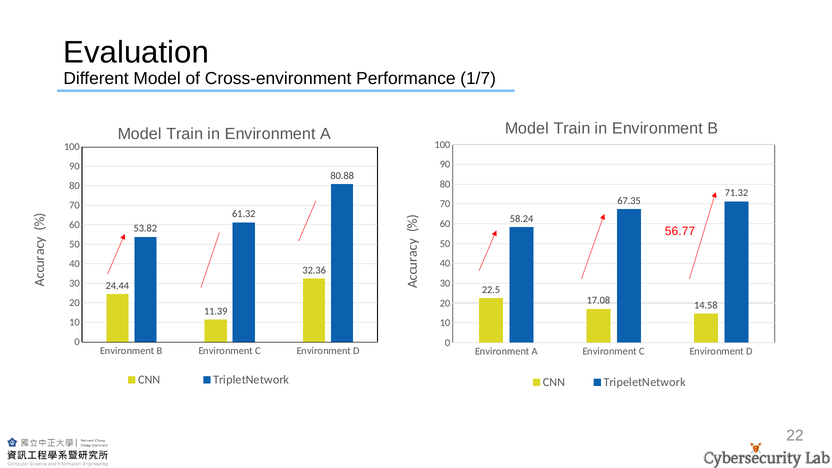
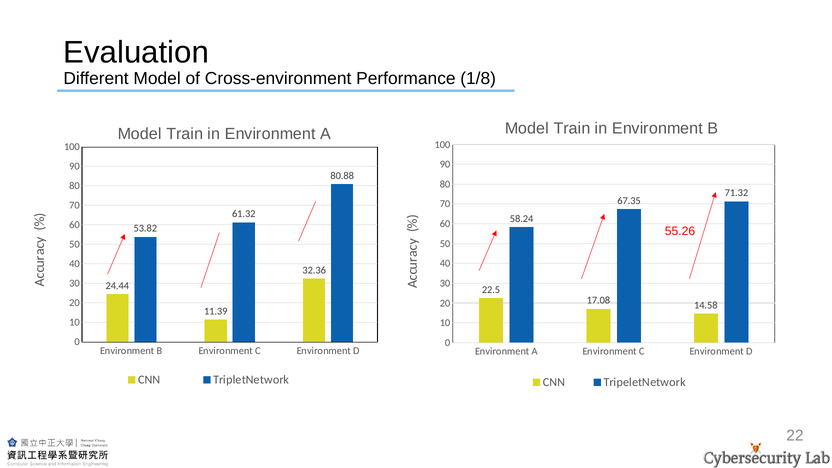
1/7: 1/7 -> 1/8
56.77: 56.77 -> 55.26
